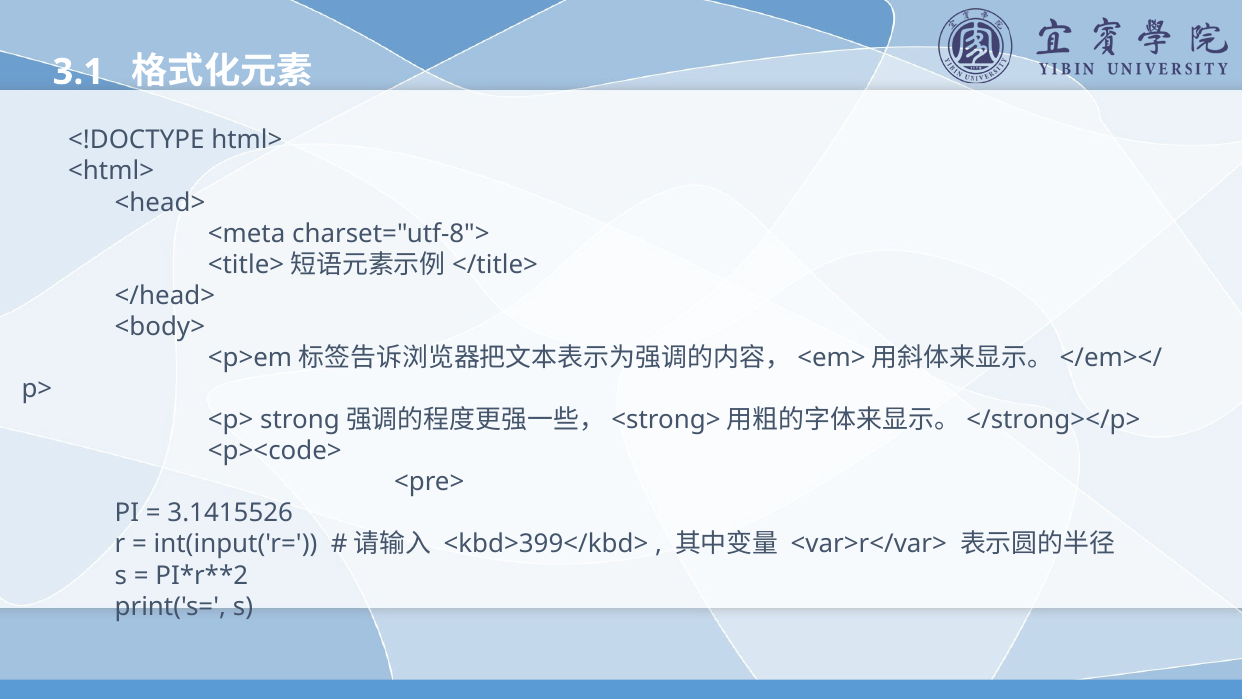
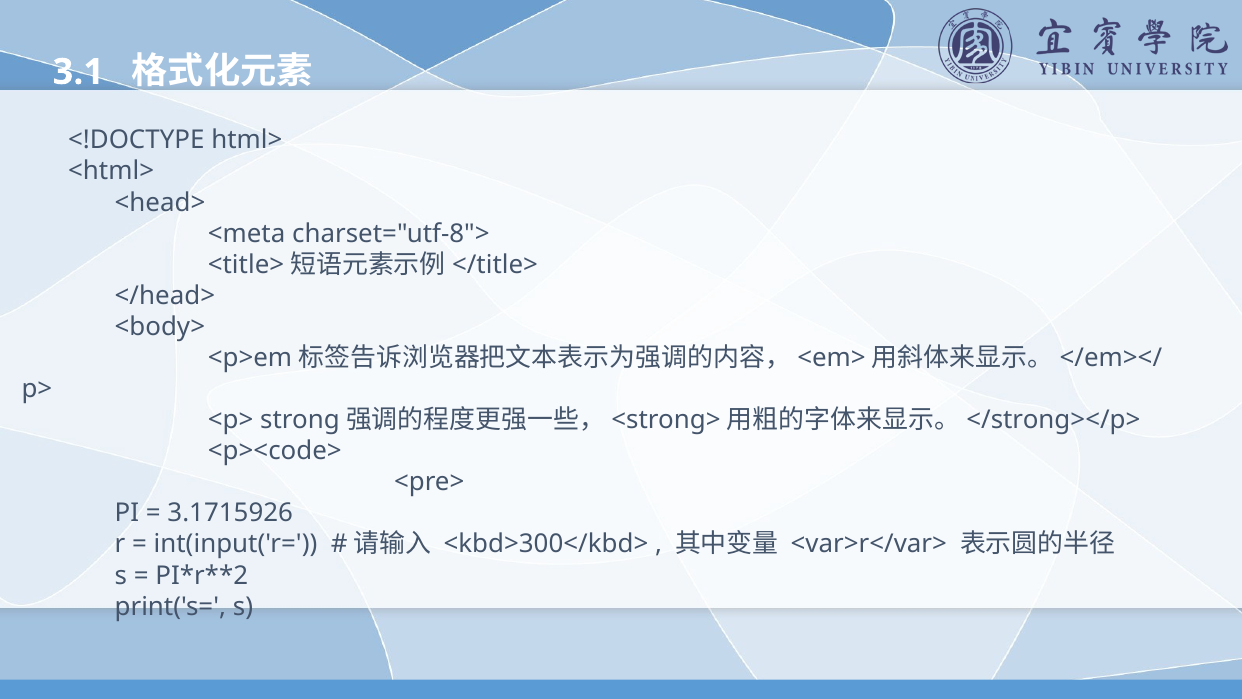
3.1415526: 3.1415526 -> 3.1715926
<kbd>399</kbd>: <kbd>399</kbd> -> <kbd>300</kbd>
